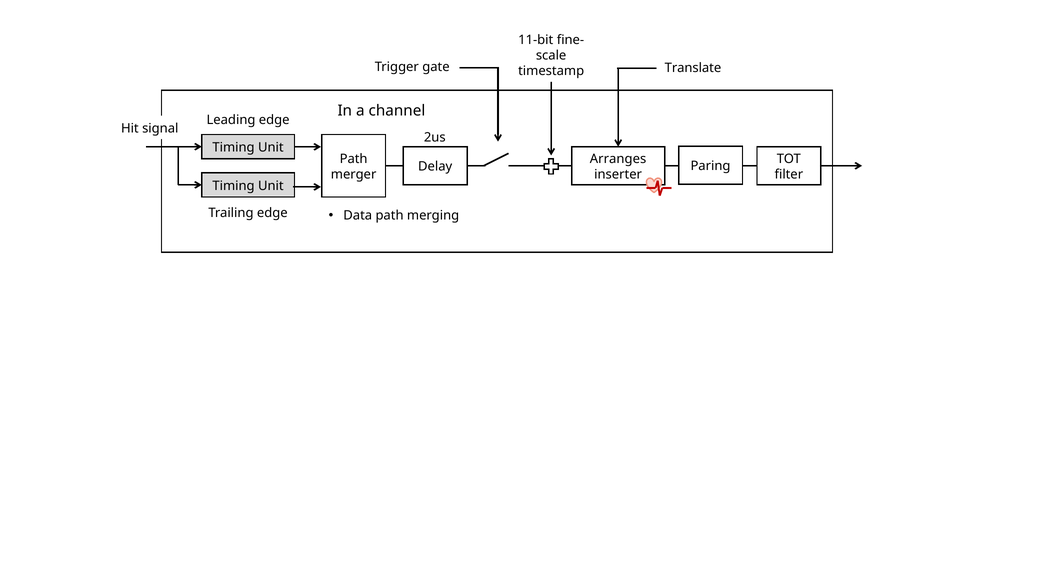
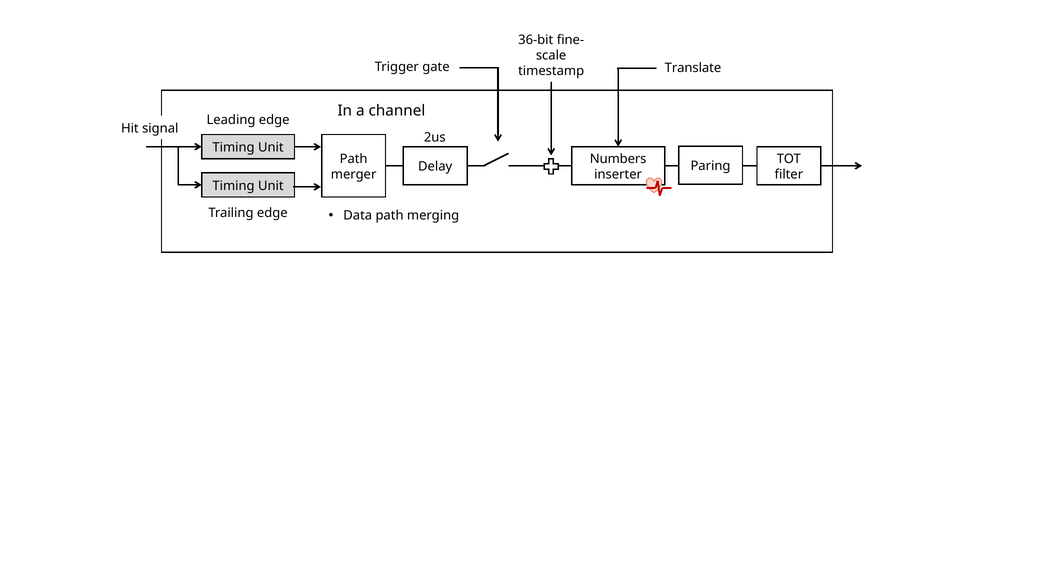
11-bit: 11-bit -> 36-bit
Arranges: Arranges -> Numbers
